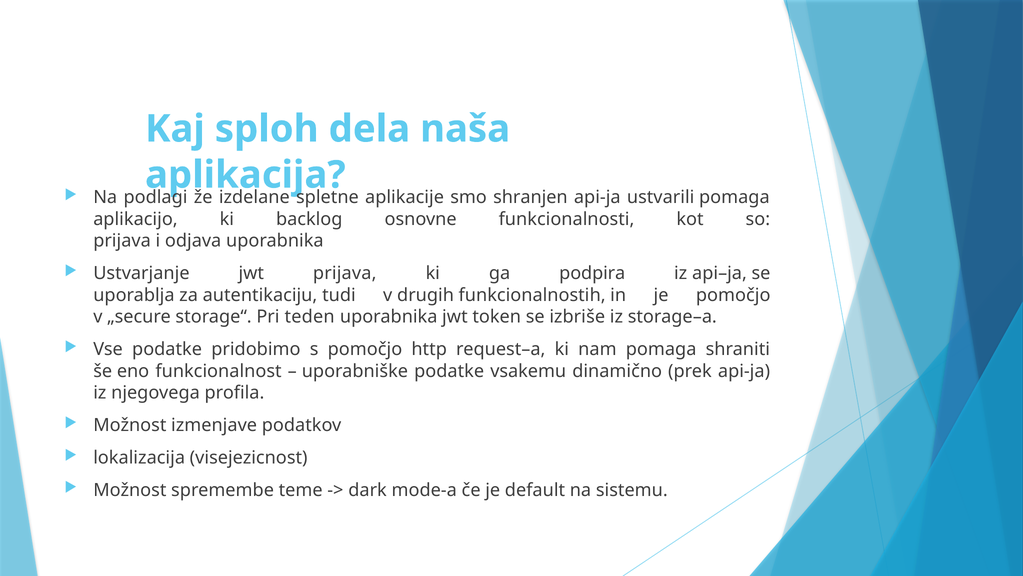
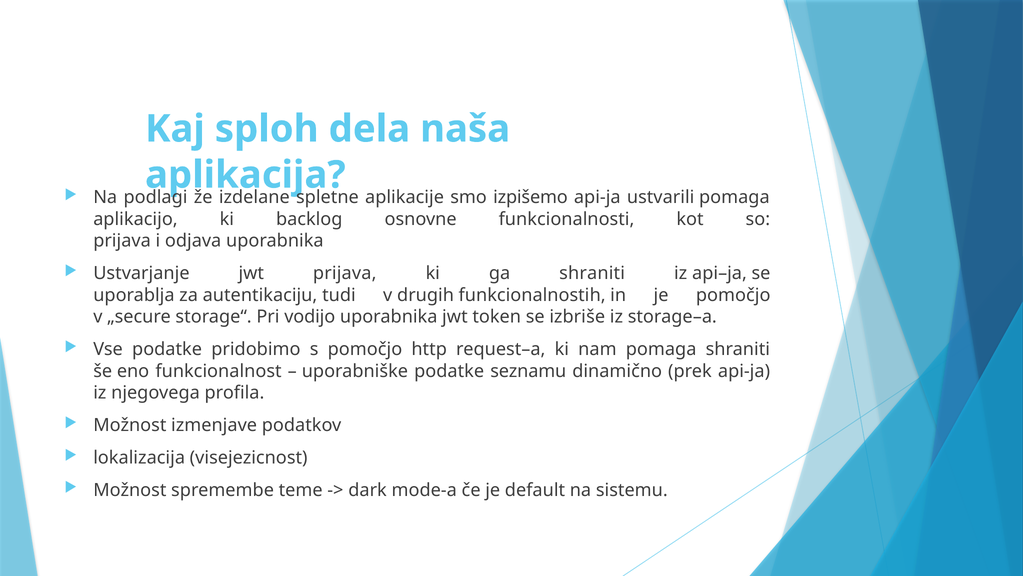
shranjen: shranjen -> izpišemo
ga podpira: podpira -> shraniti
teden: teden -> vodijo
vsakemu: vsakemu -> seznamu
